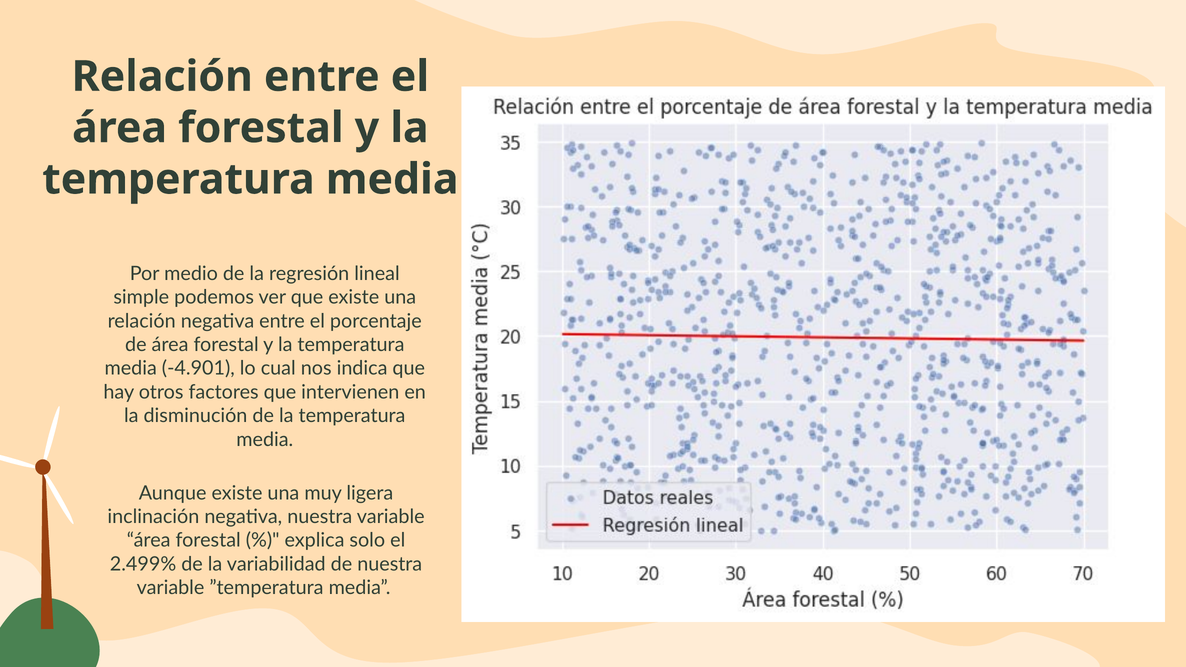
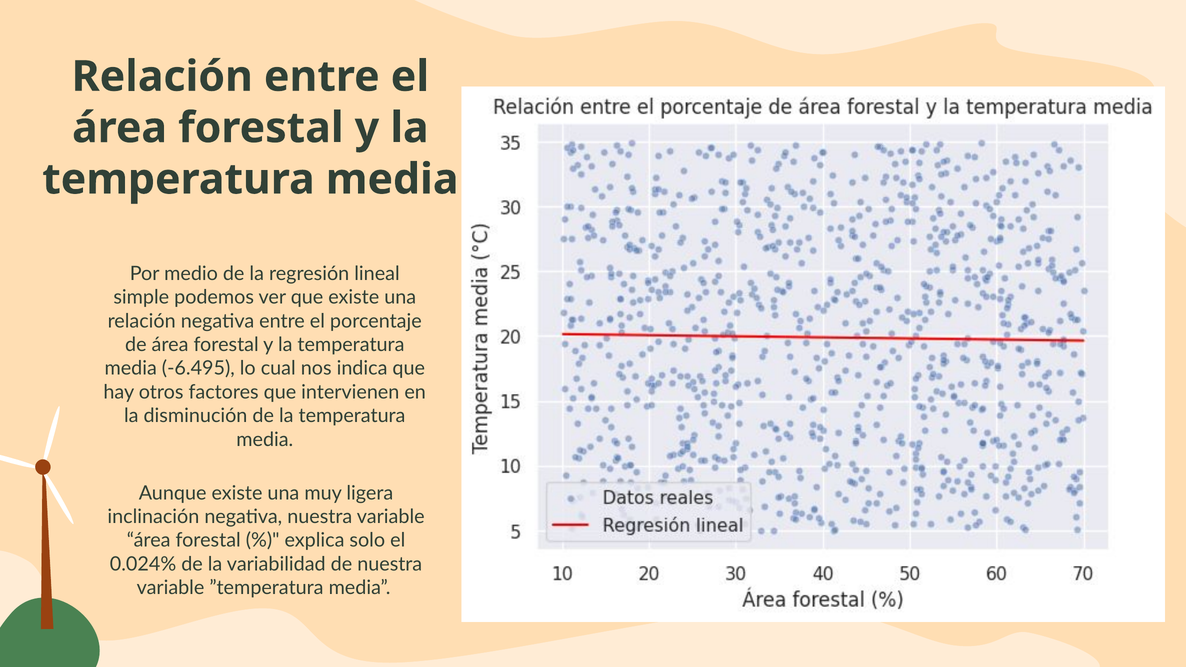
-4.901: -4.901 -> -6.495
2.499%: 2.499% -> 0.024%
